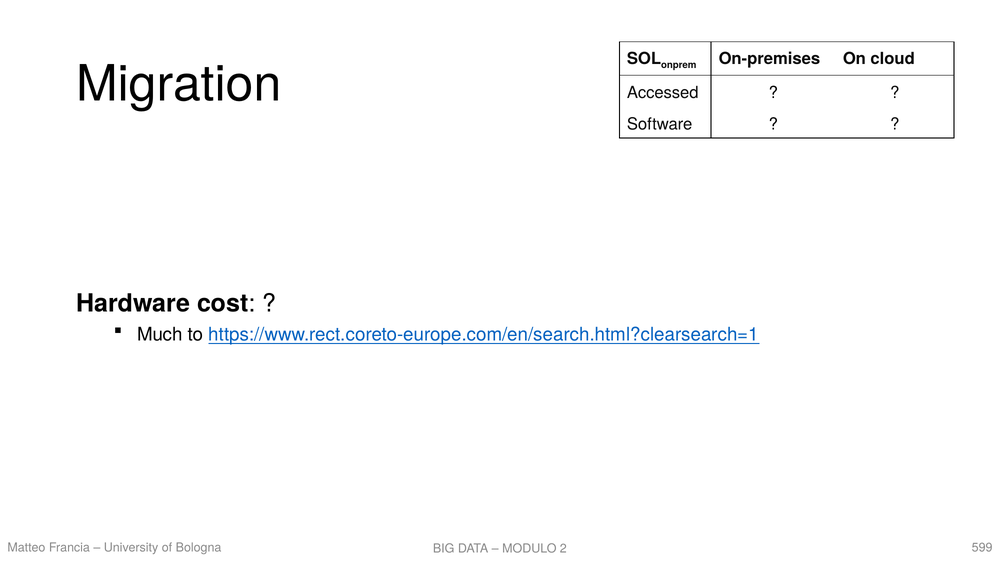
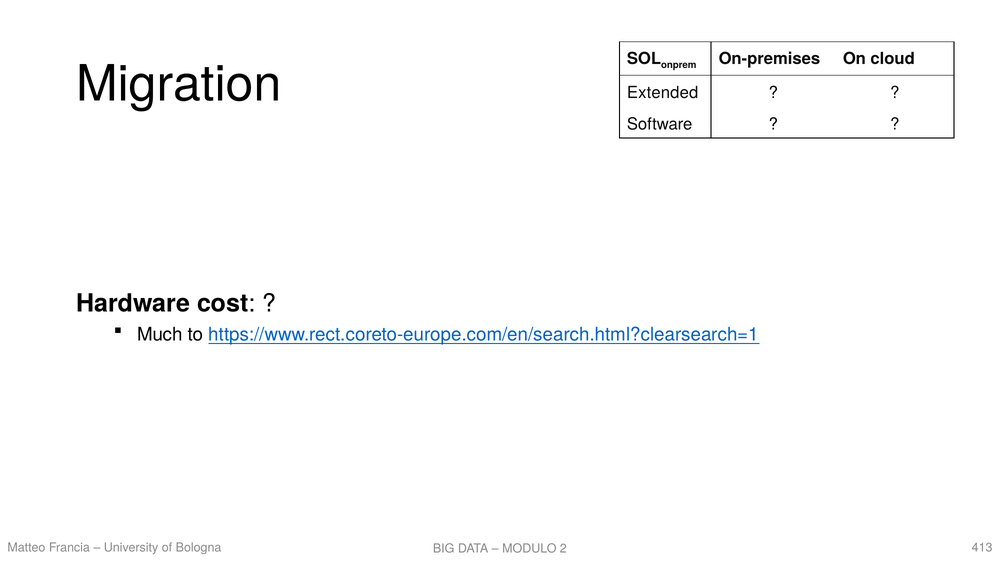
Accessed: Accessed -> Extended
599: 599 -> 413
